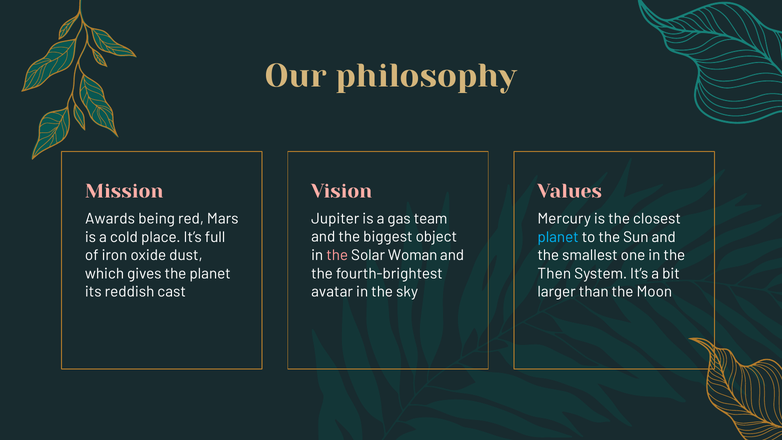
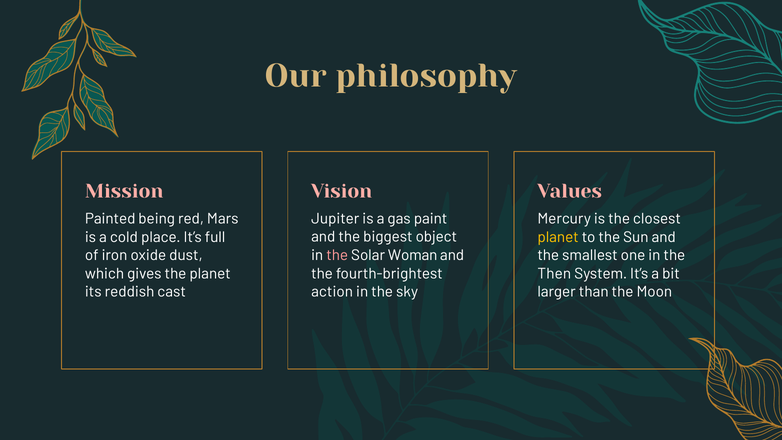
team: team -> paint
Awards: Awards -> Painted
planet at (558, 237) colour: light blue -> yellow
avatar: avatar -> action
